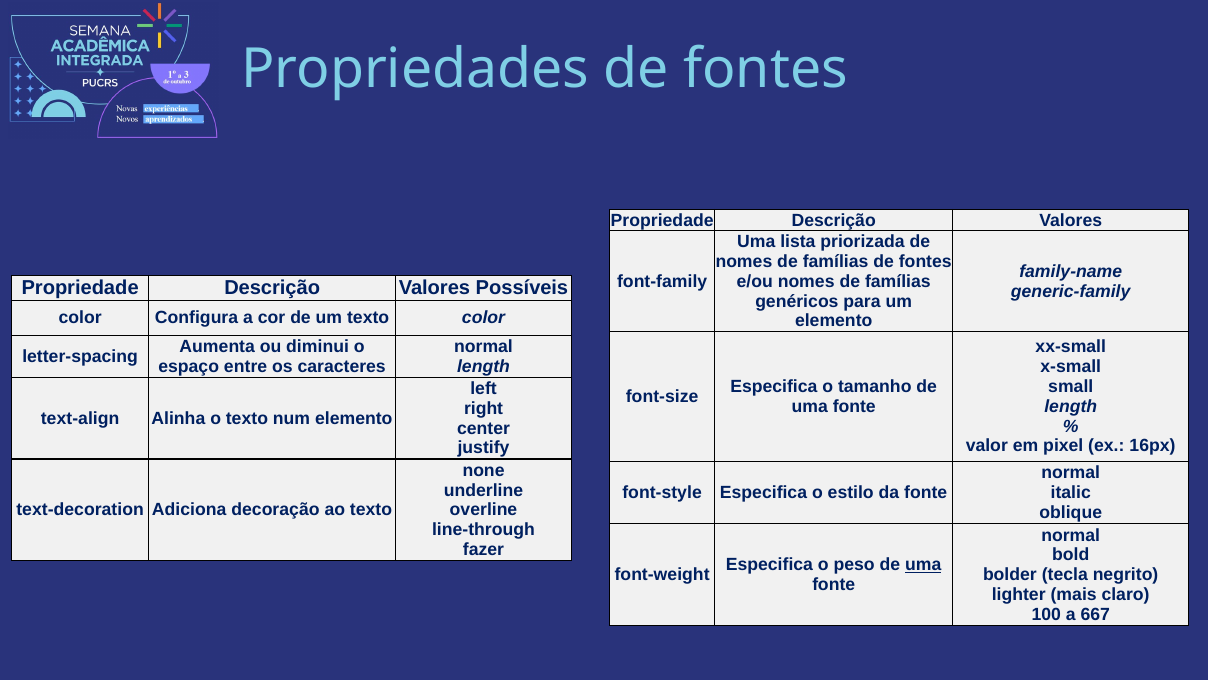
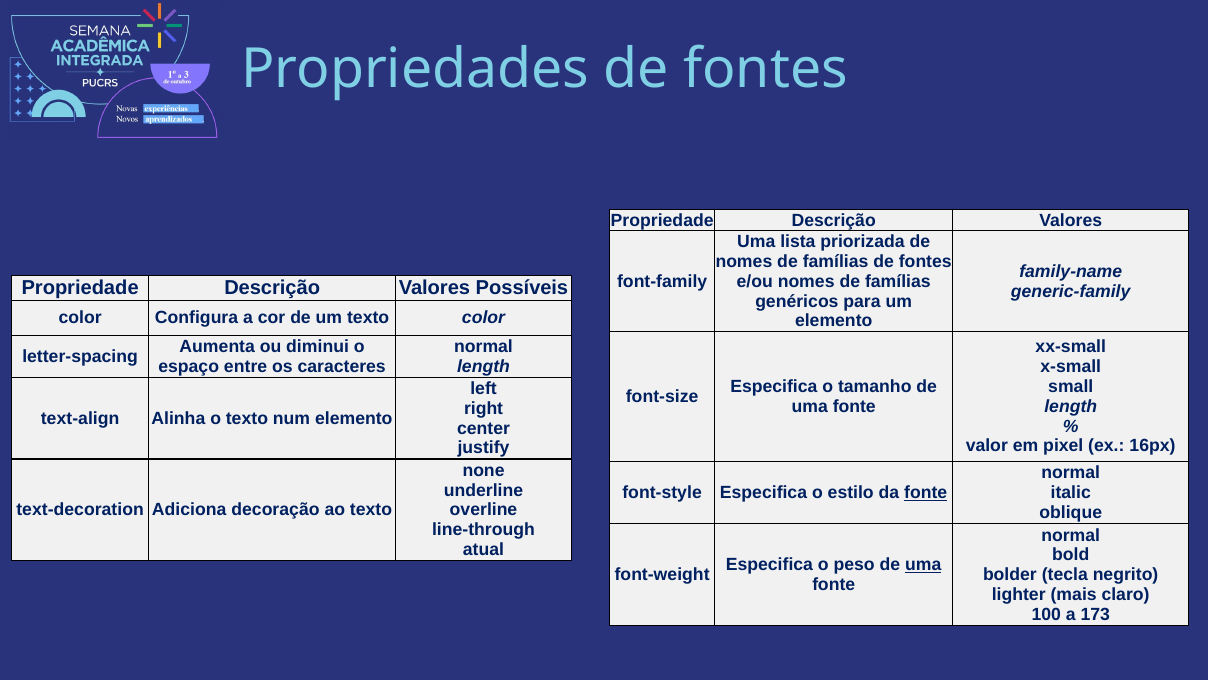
fonte at (926, 492) underline: none -> present
fazer: fazer -> atual
667: 667 -> 173
